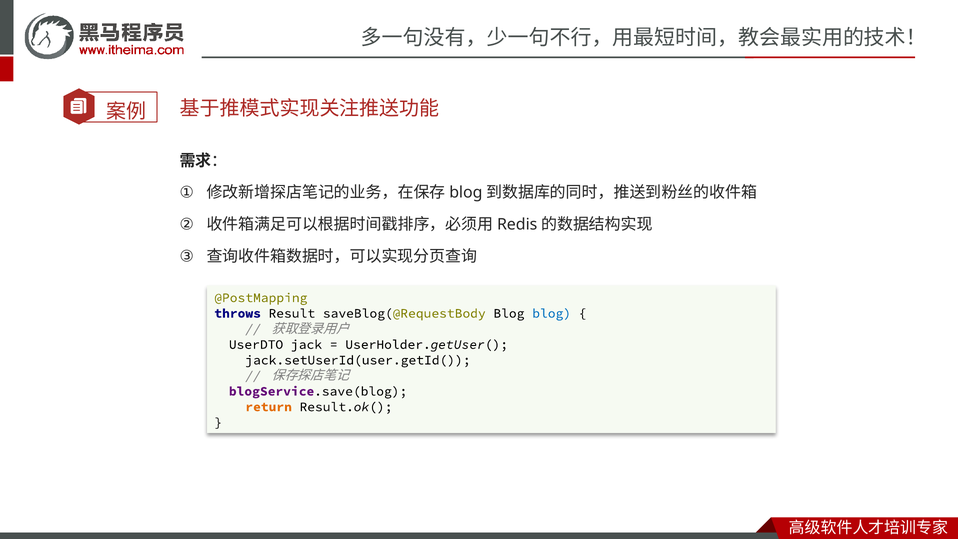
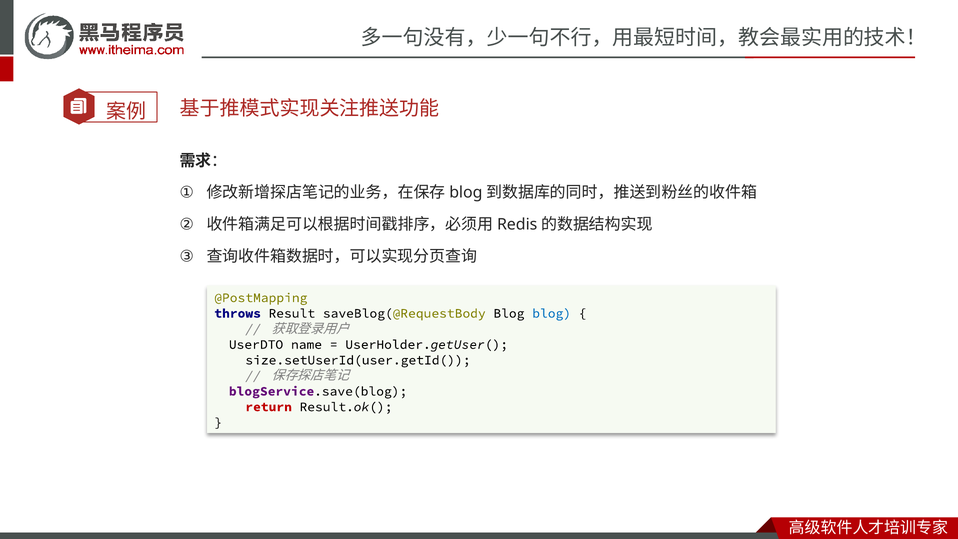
jack: jack -> name
jack.setUserId(user.getId(: jack.setUserId(user.getId( -> size.setUserId(user.getId(
return colour: orange -> red
